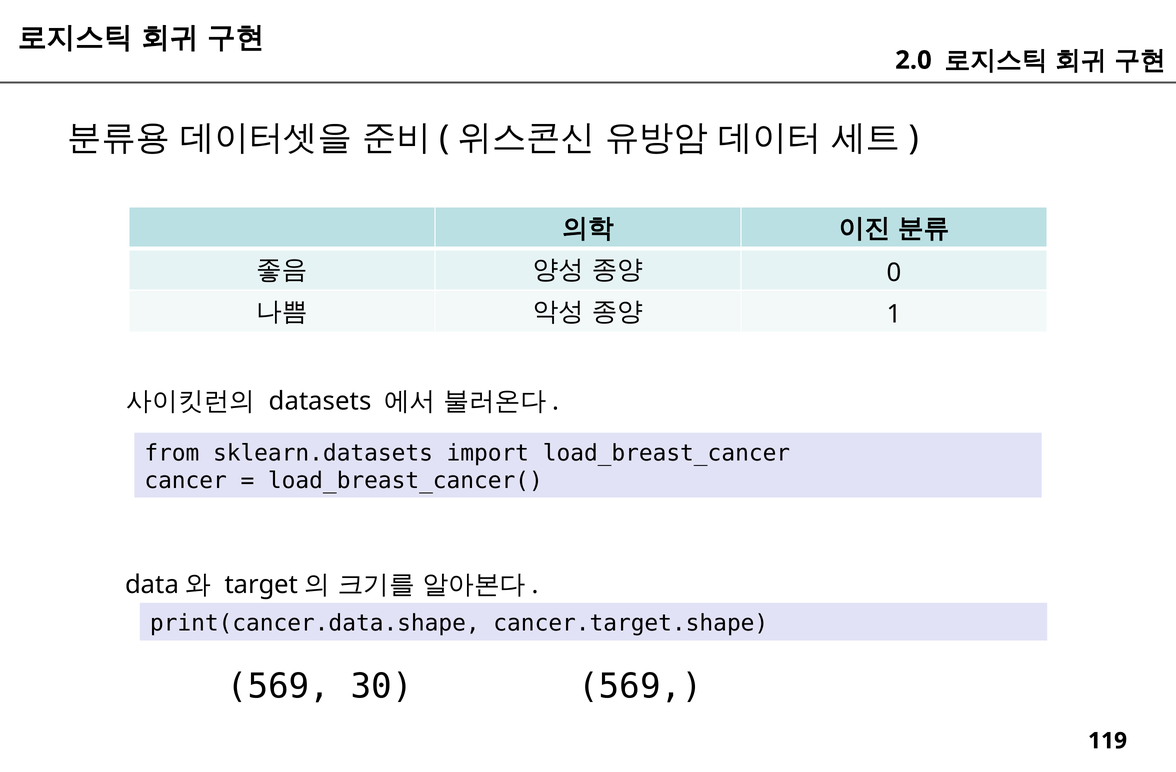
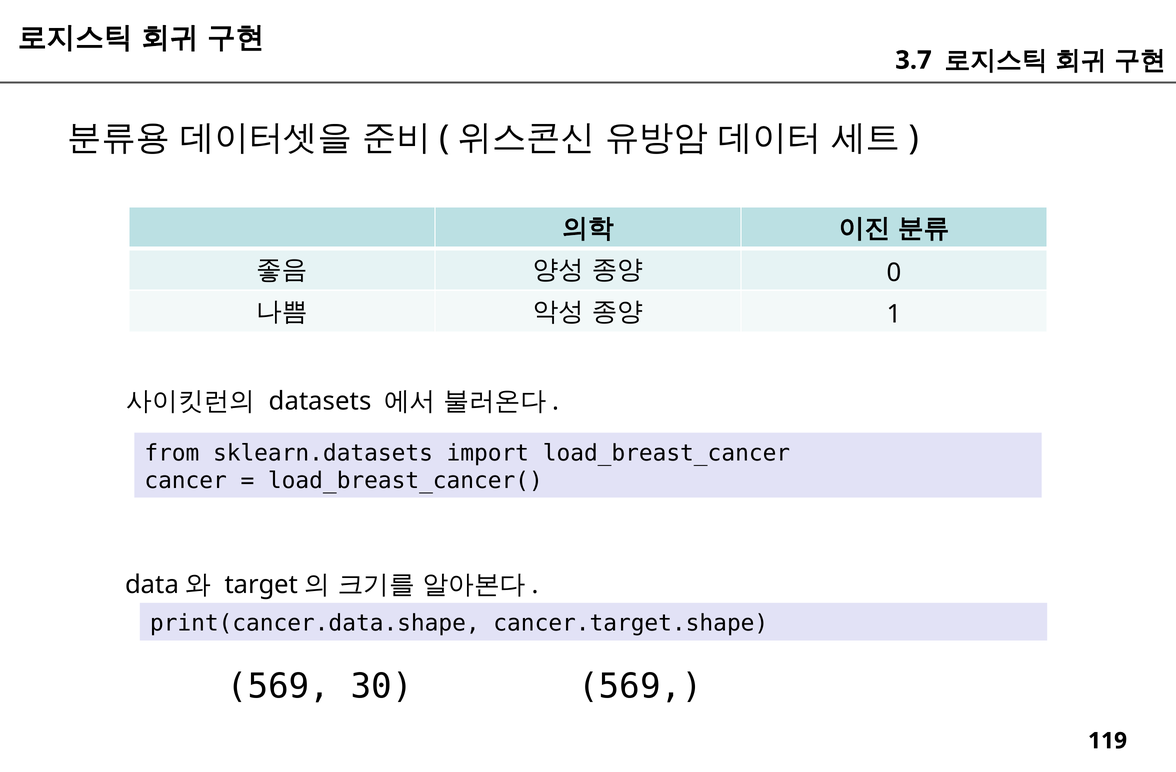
2.0: 2.0 -> 3.7
